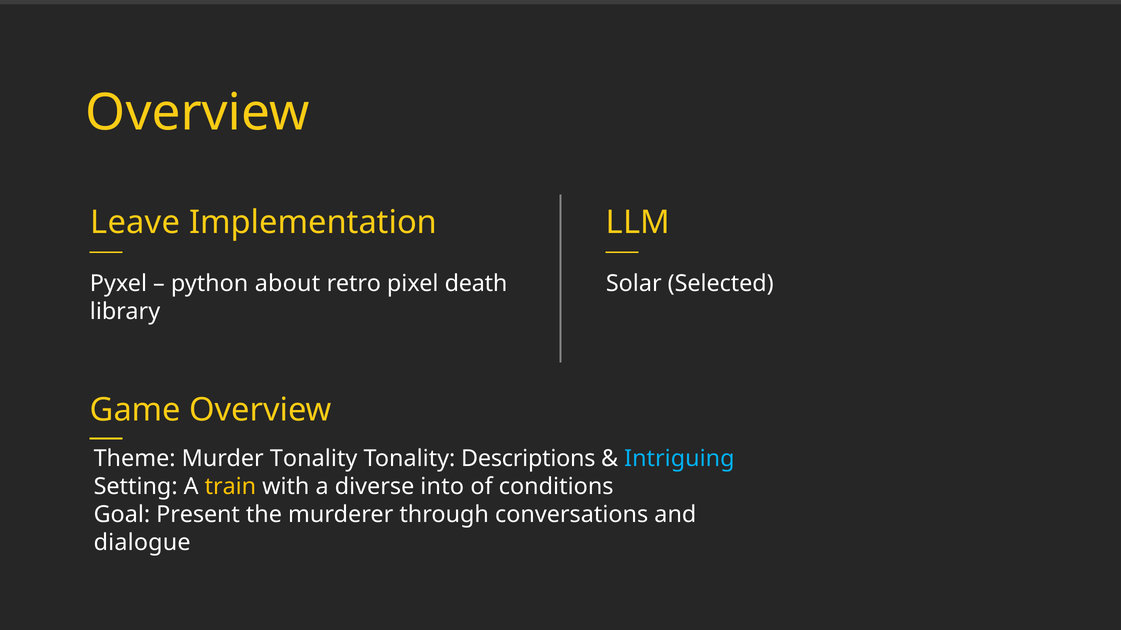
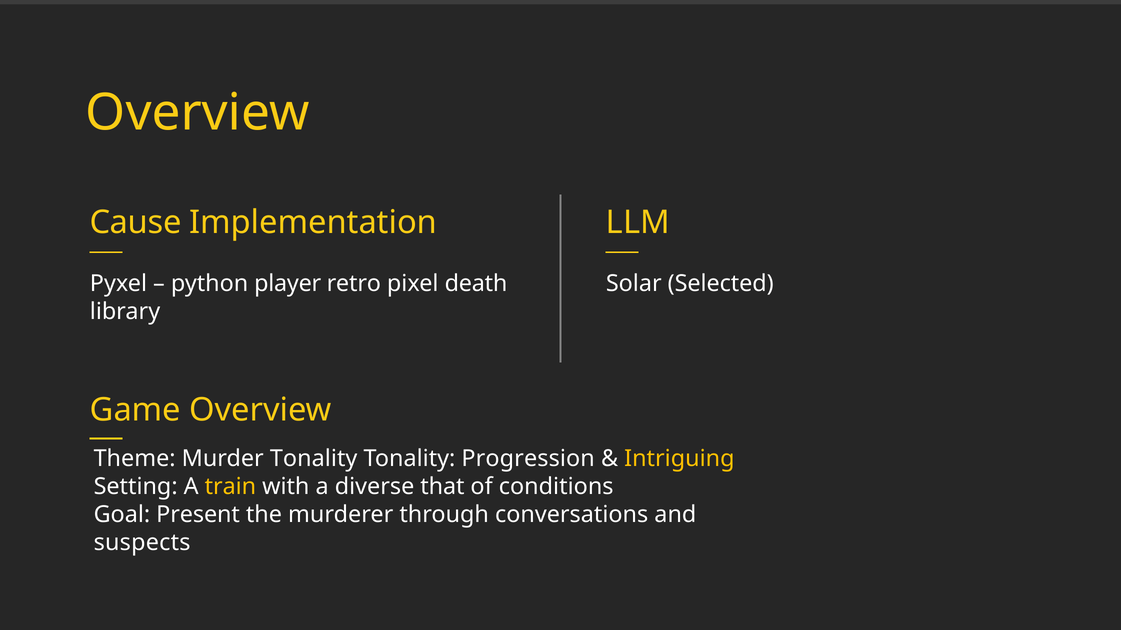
Leave: Leave -> Cause
about: about -> player
Descriptions: Descriptions -> Progression
Intriguing colour: light blue -> yellow
into: into -> that
dialogue: dialogue -> suspects
